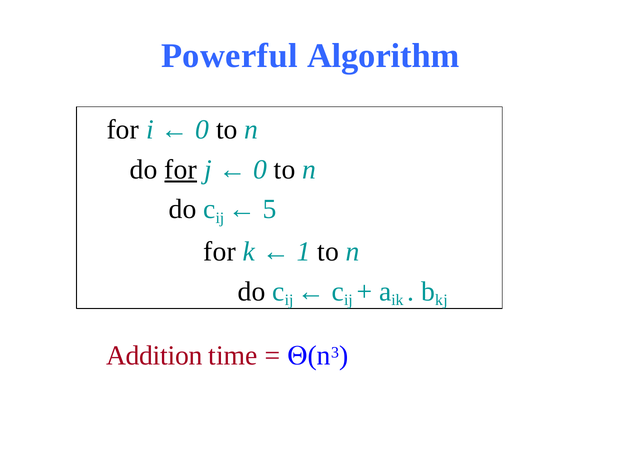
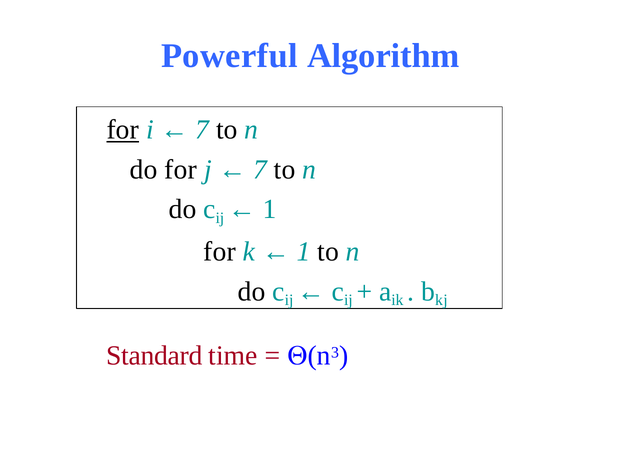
for at (123, 130) underline: none -> present
0 at (202, 130): 0 -> 7
for at (181, 169) underline: present -> none
0 at (260, 169): 0 -> 7
5 at (269, 209): 5 -> 1
Addition: Addition -> Standard
